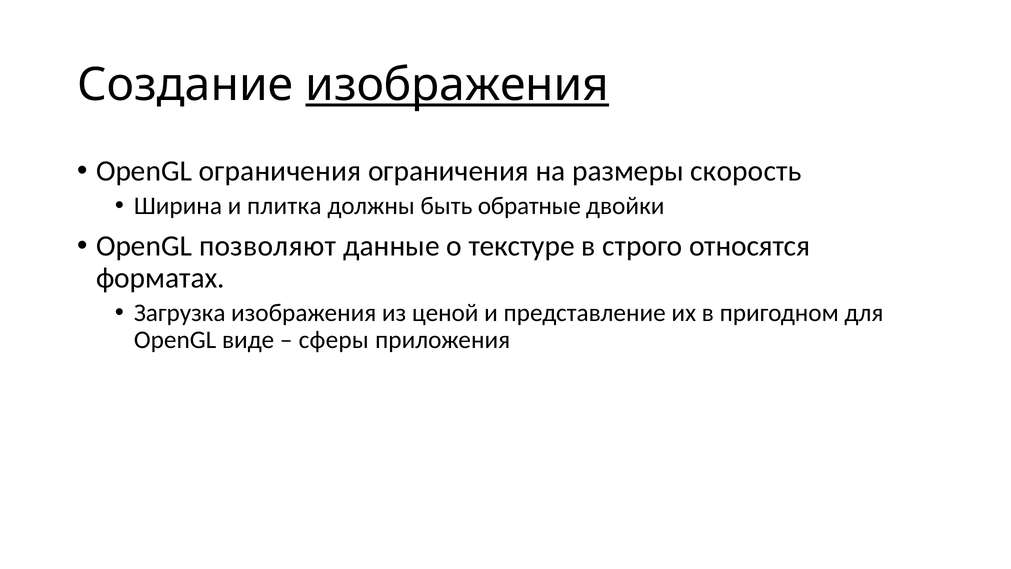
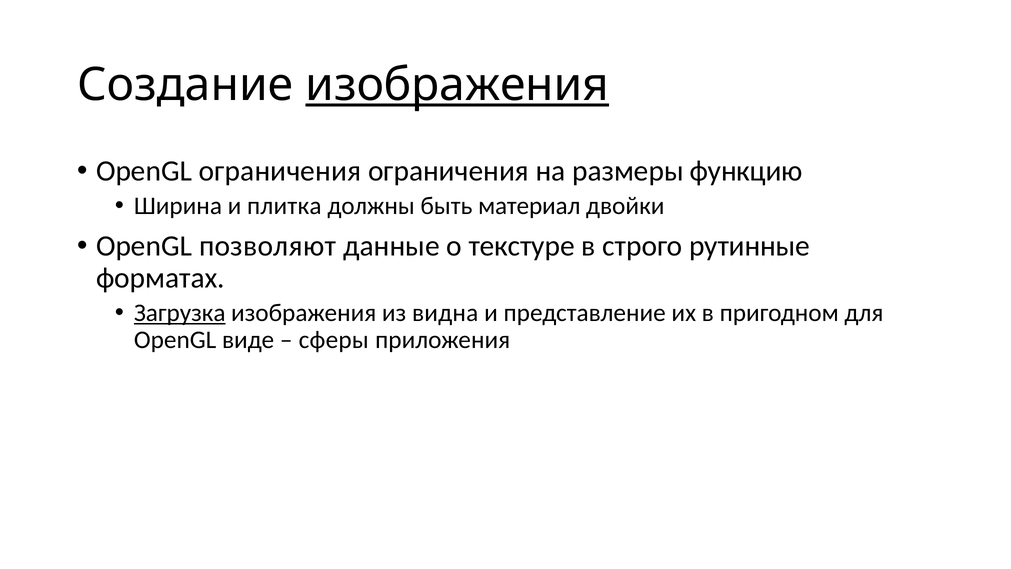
скорость: скорость -> функцию
обратные: обратные -> материал
относятся: относятся -> рутинные
Загрузка underline: none -> present
ценой: ценой -> видна
